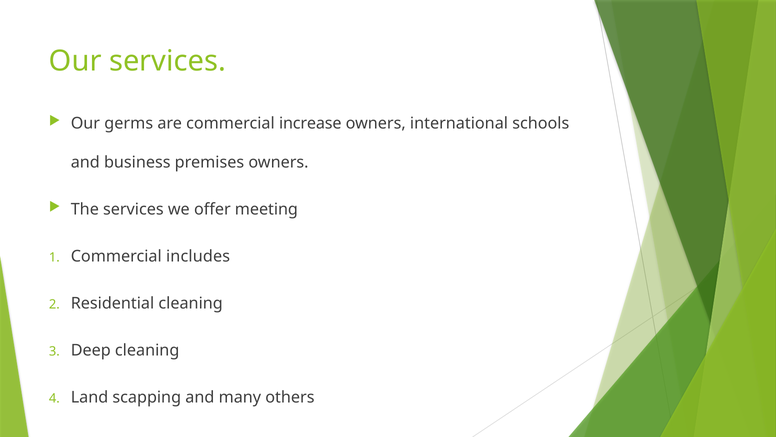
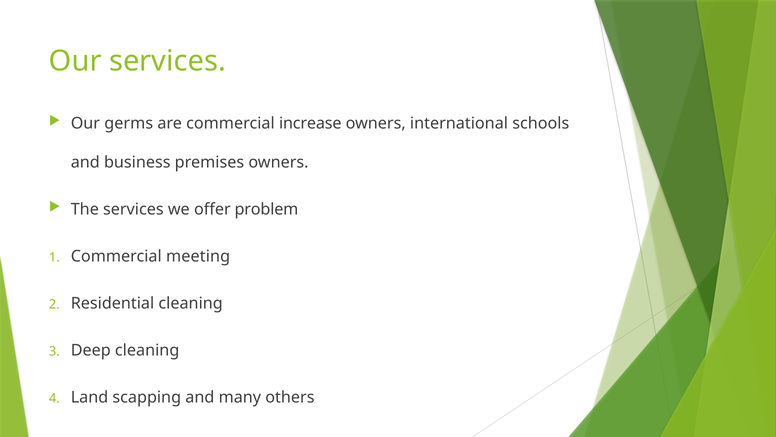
meeting: meeting -> problem
includes: includes -> meeting
